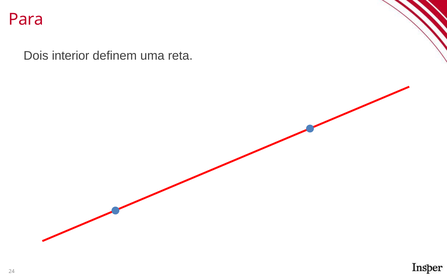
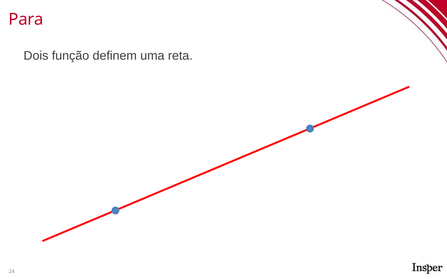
interior: interior -> função
